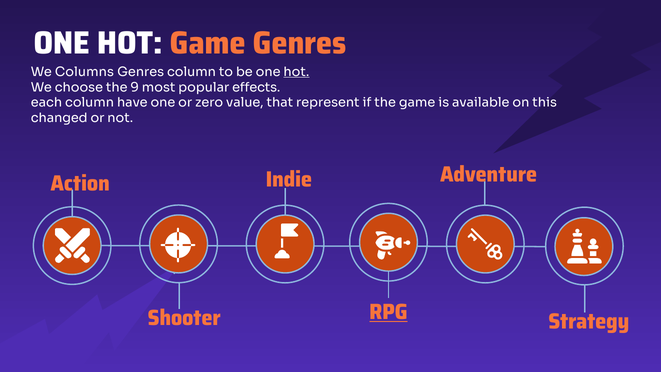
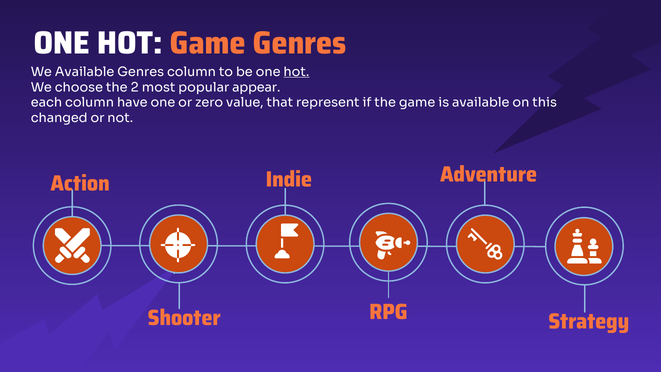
We Columns: Columns -> Available
9: 9 -> 2
effects: effects -> appear
RPG underline: present -> none
